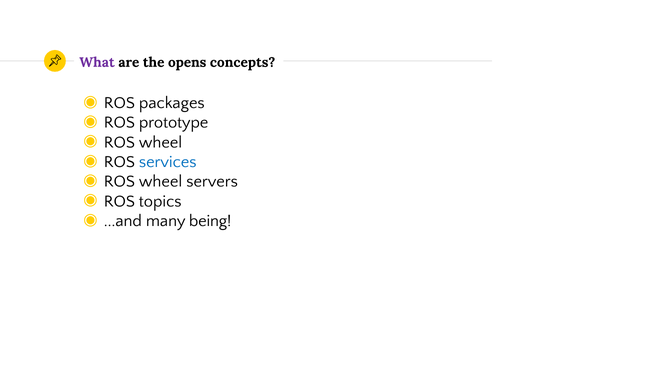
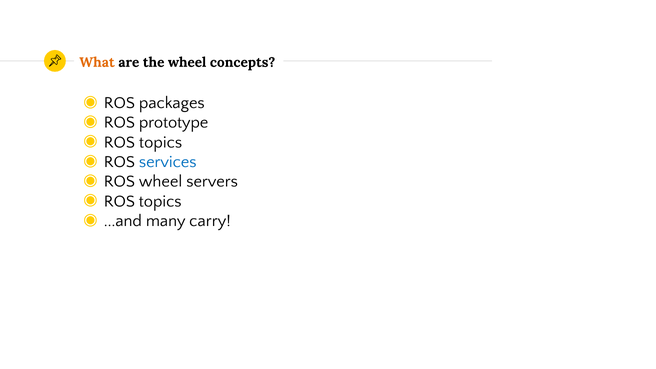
What colour: purple -> orange
the opens: opens -> wheel
wheel at (161, 142): wheel -> topics
being: being -> carry
